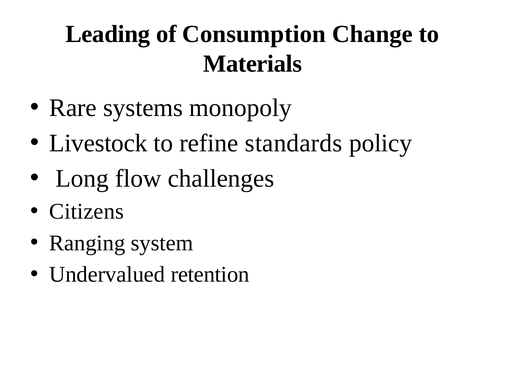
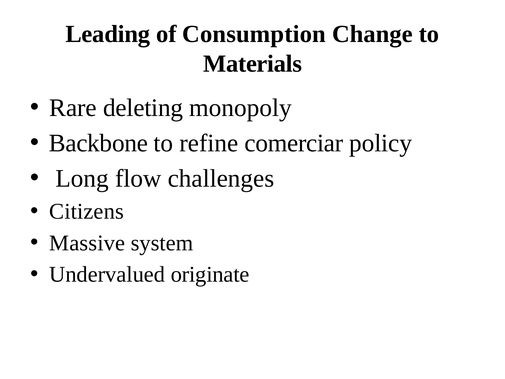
systems: systems -> deleting
Livestock: Livestock -> Backbone
standards: standards -> comerciar
Ranging: Ranging -> Massive
retention: retention -> originate
